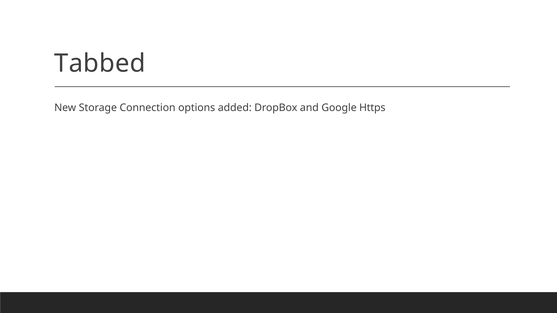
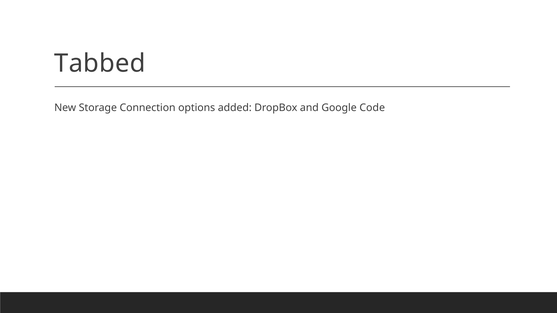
Https: Https -> Code
